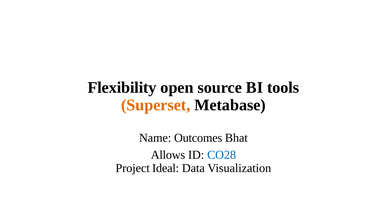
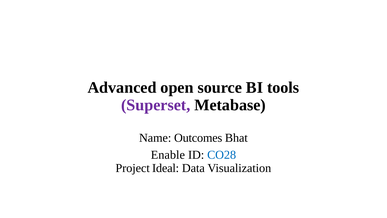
Flexibility: Flexibility -> Advanced
Superset colour: orange -> purple
Allows: Allows -> Enable
